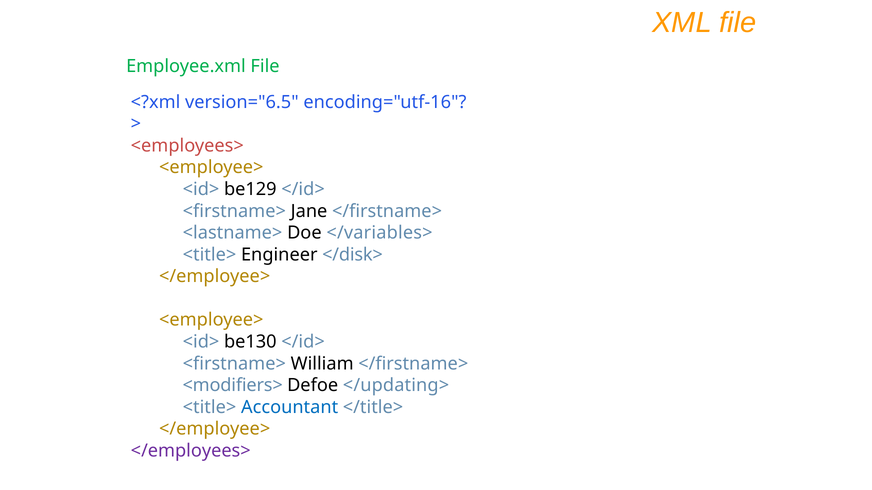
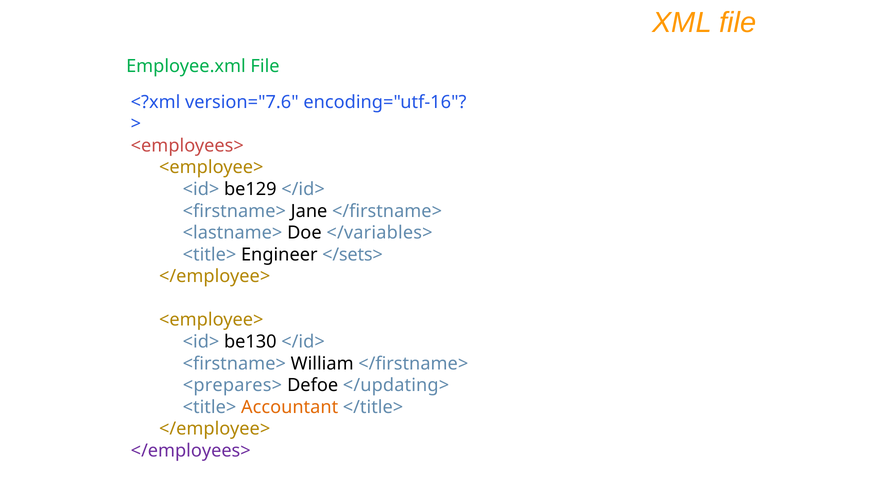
version="6.5: version="6.5 -> version="7.6
</disk>: </disk> -> </sets>
<modifiers>: <modifiers> -> <prepares>
Accountant colour: blue -> orange
